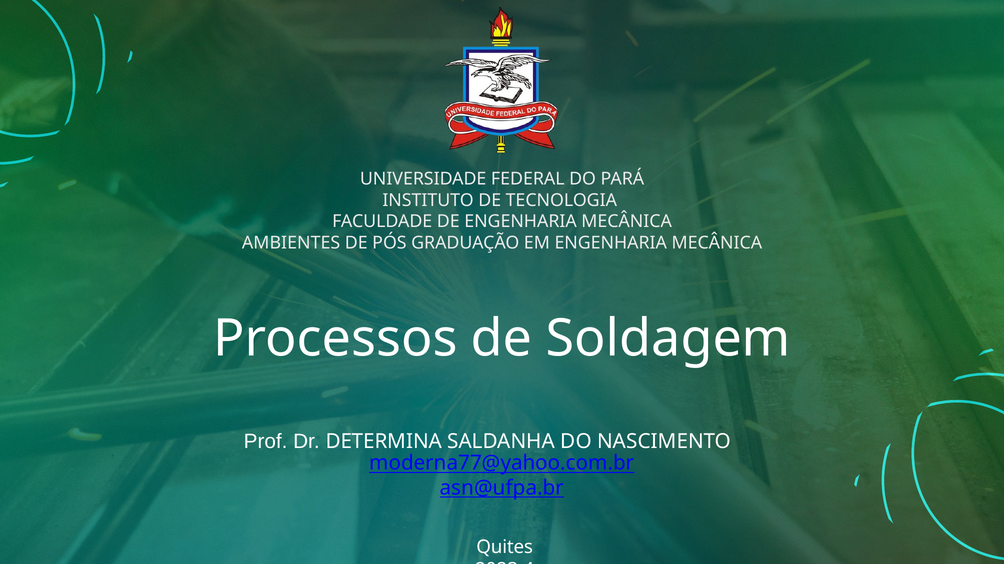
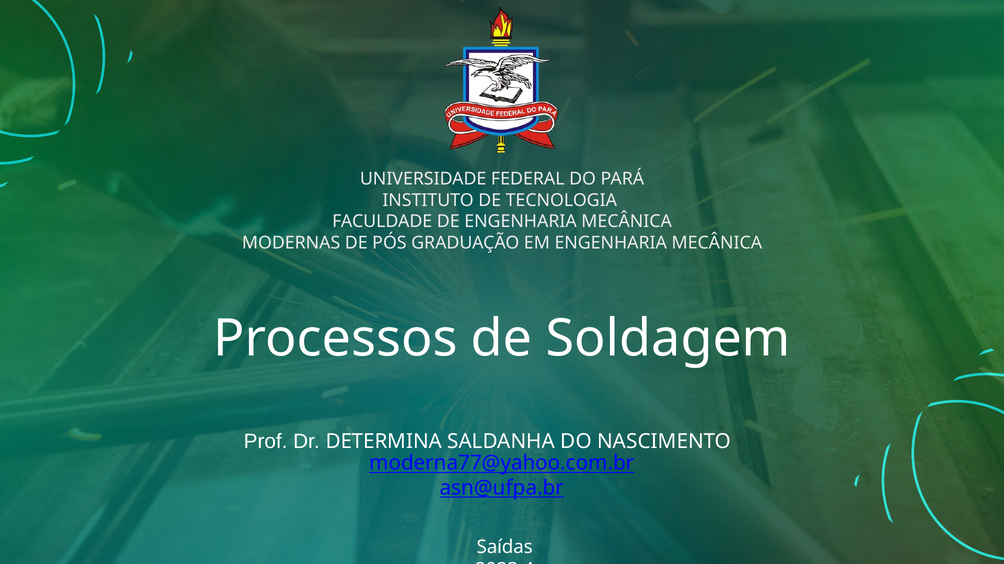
AMBIENTES: AMBIENTES -> MODERNAS
Quites: Quites -> Saídas
